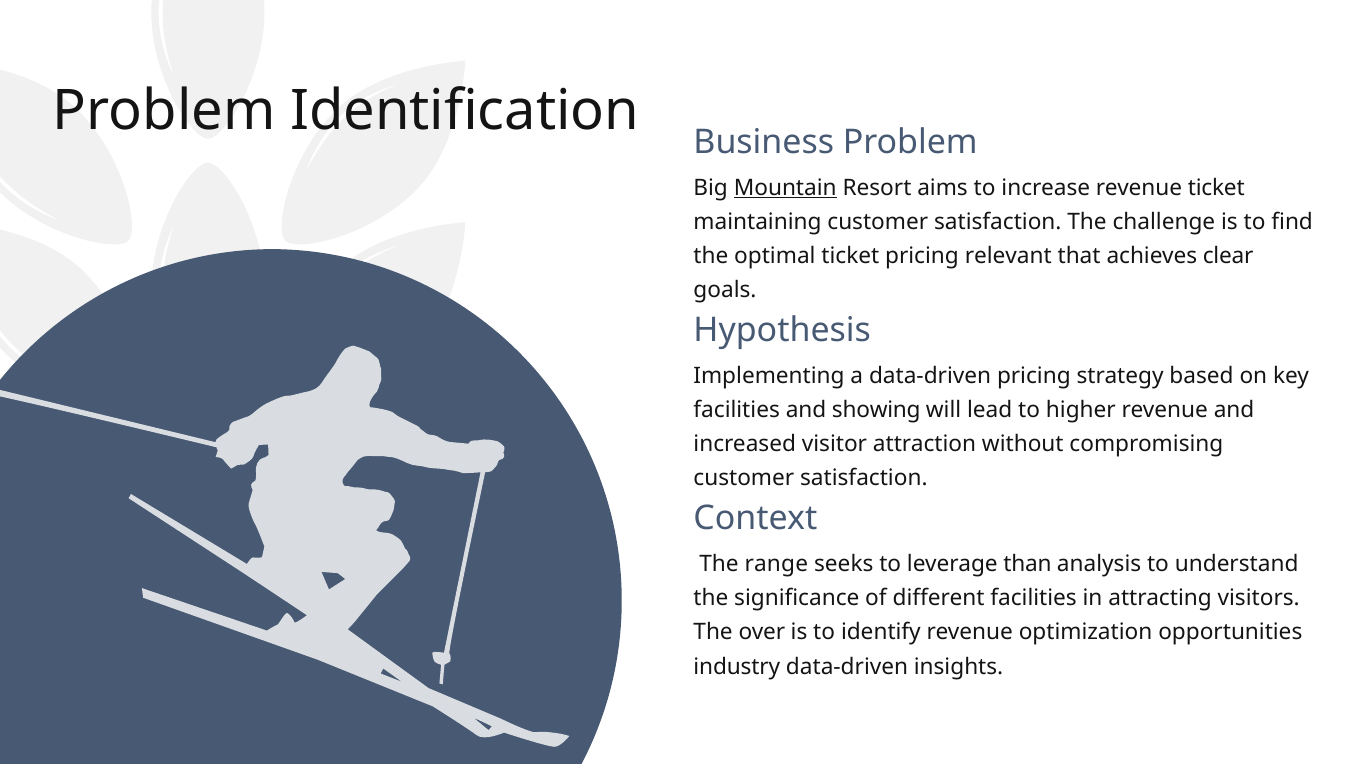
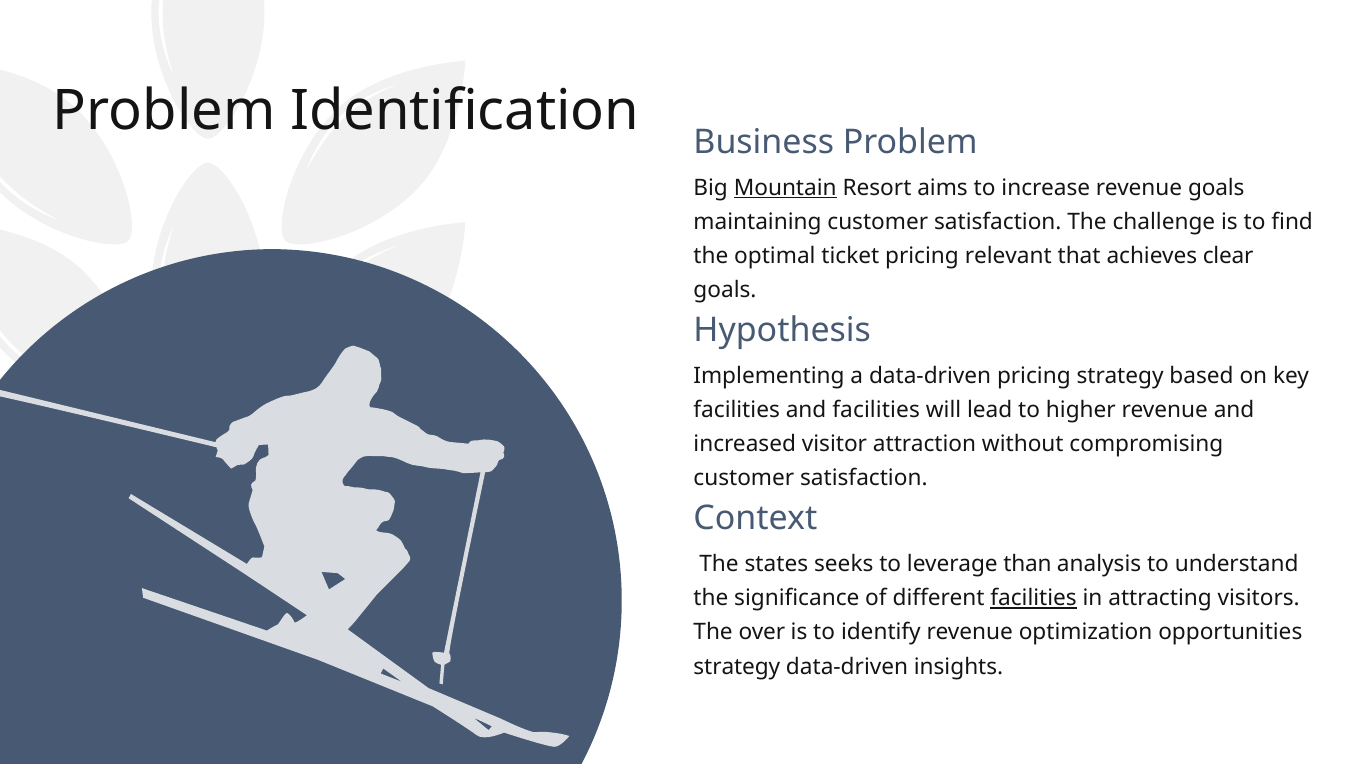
revenue ticket: ticket -> goals
and showing: showing -> facilities
range: range -> states
facilities at (1034, 598) underline: none -> present
industry at (737, 666): industry -> strategy
